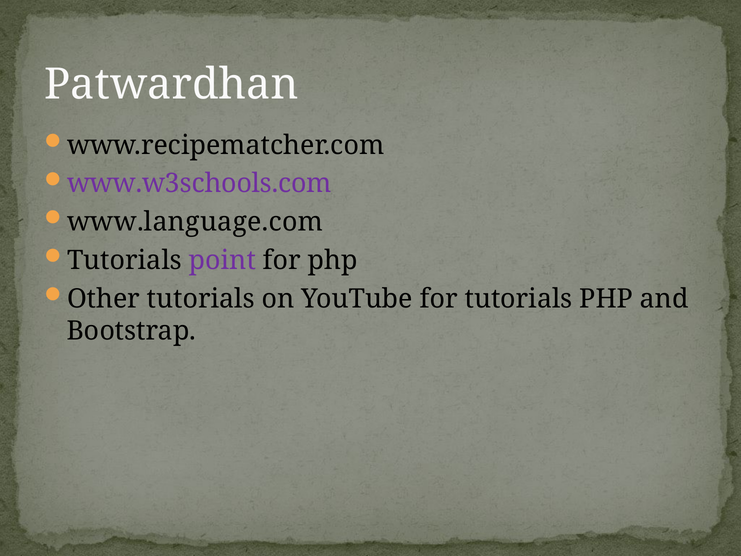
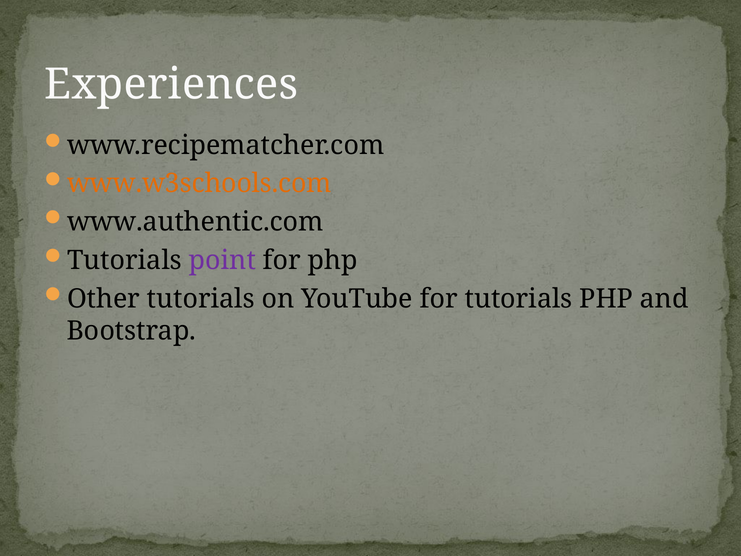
Patwardhan: Patwardhan -> Experiences
www.w3schools.com colour: purple -> orange
www.language.com: www.language.com -> www.authentic.com
